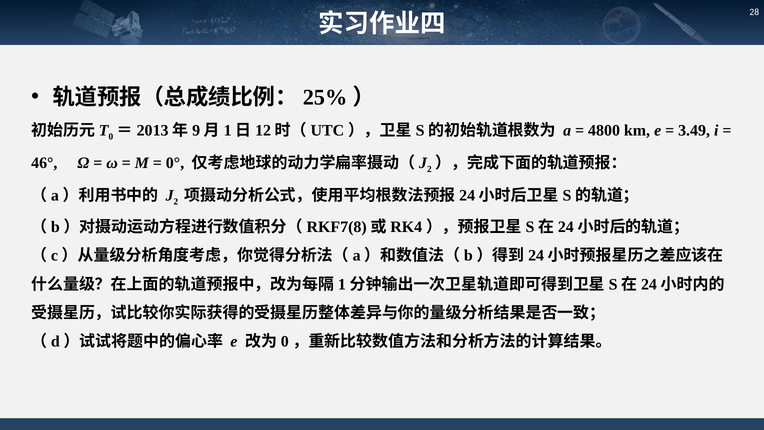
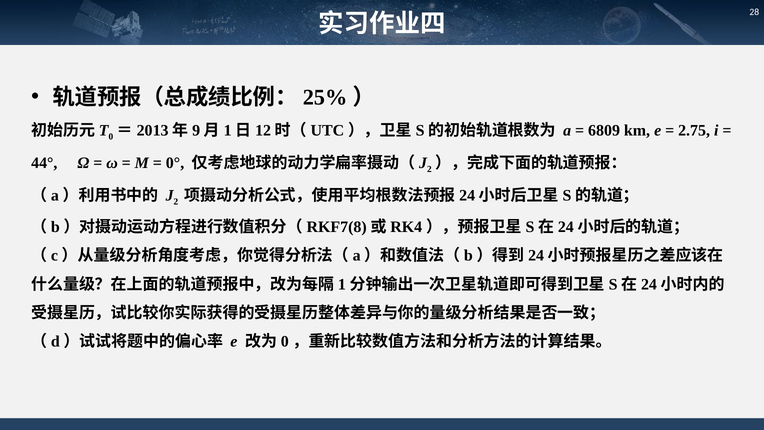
4800: 4800 -> 6809
3.49: 3.49 -> 2.75
46°: 46° -> 44°
